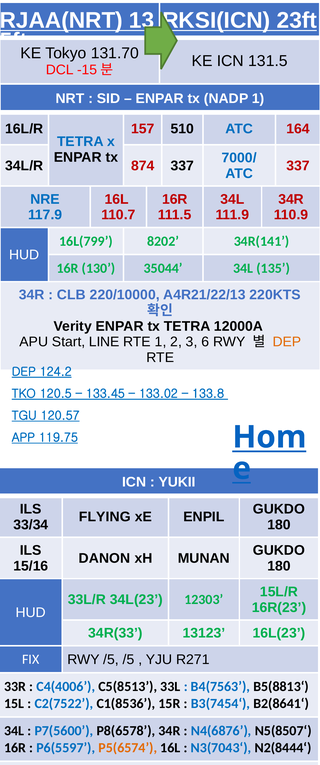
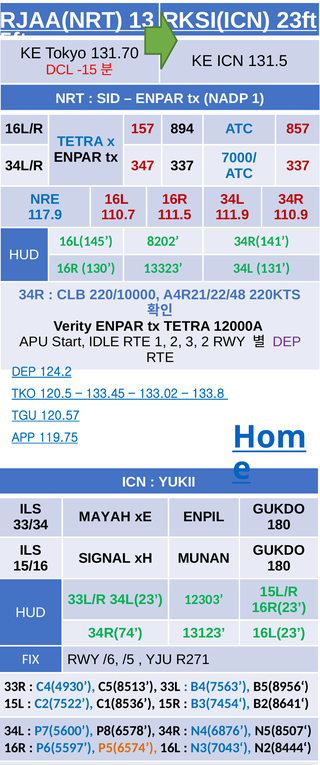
510: 510 -> 894
164: 164 -> 857
874: 874 -> 347
16L(799: 16L(799 -> 16L(145
35044: 35044 -> 13323
135: 135 -> 131
A4R21/22/13: A4R21/22/13 -> A4R21/22/48
LINE: LINE -> IDLE
3 6: 6 -> 2
DEP at (287, 342) colour: orange -> purple
FLYING: FLYING -> MAYAH
DANON: DANON -> SIGNAL
34R(33: 34R(33 -> 34R(74
RWY /5: /5 -> /6
C4(4006: C4(4006 -> C4(4930
B5(8813‘: B5(8813‘ -> B5(8956‘
